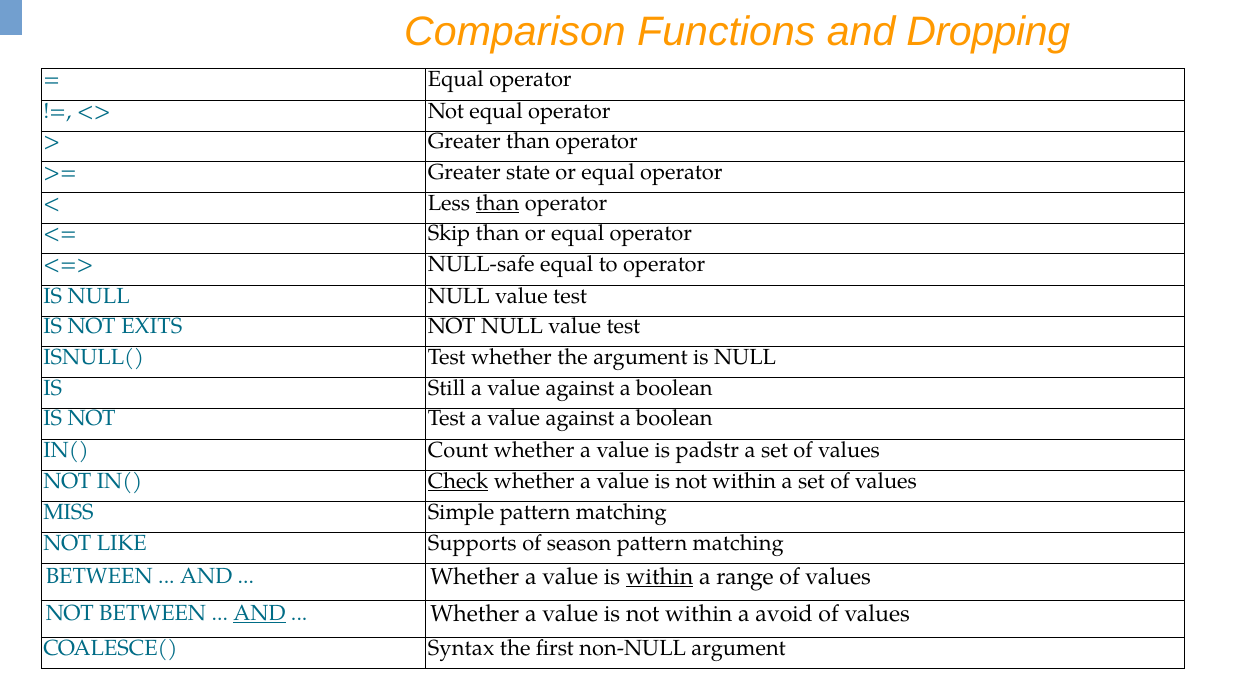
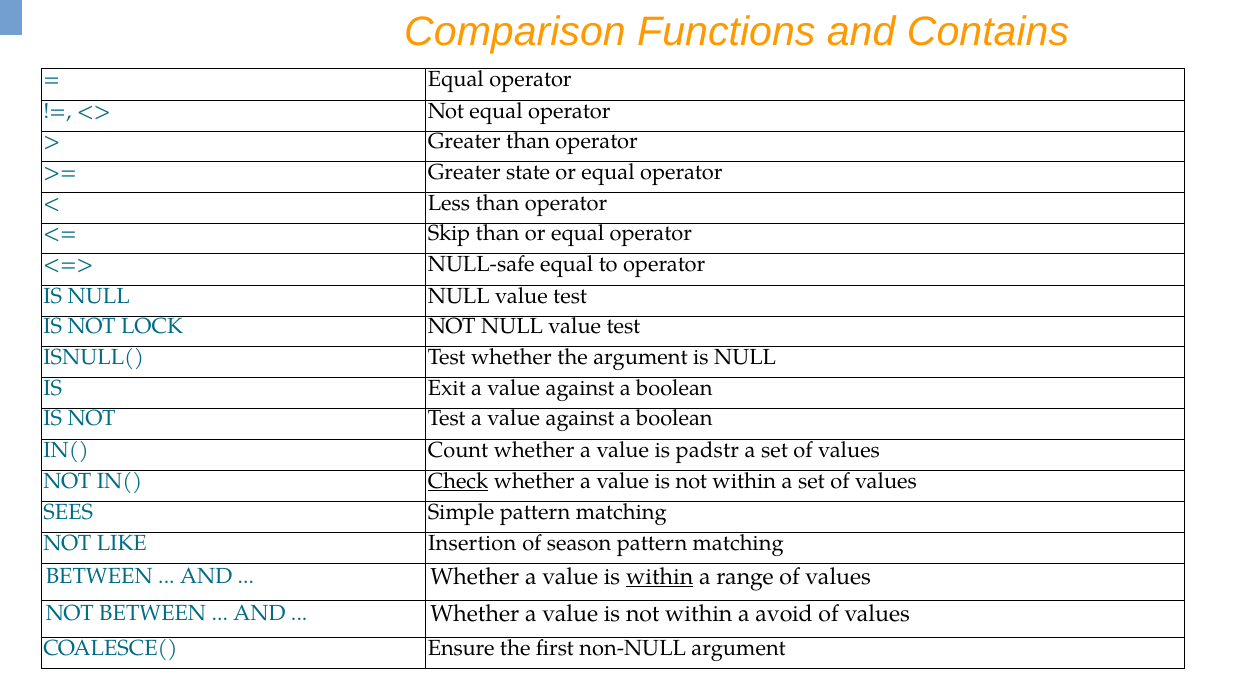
Dropping: Dropping -> Contains
than at (497, 203) underline: present -> none
EXITS: EXITS -> LOCK
Still: Still -> Exit
MISS: MISS -> SEES
Supports: Supports -> Insertion
AND at (260, 613) underline: present -> none
Syntax: Syntax -> Ensure
